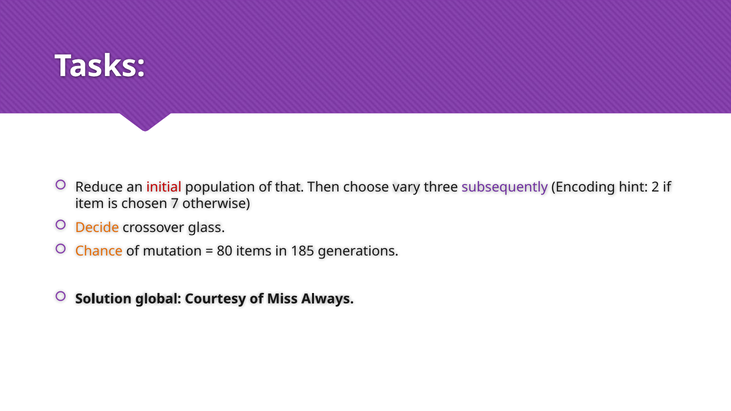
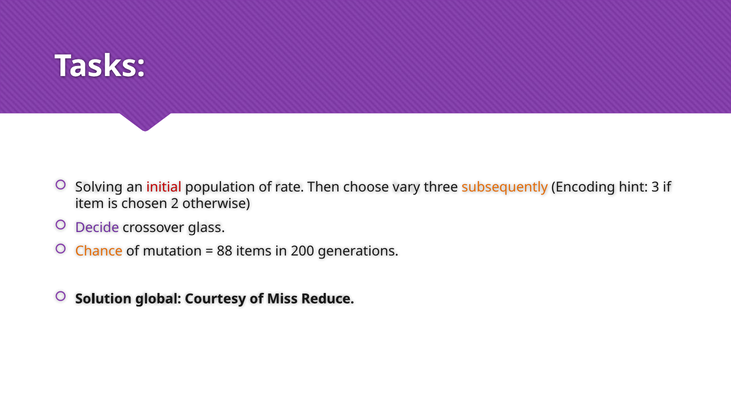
Reduce: Reduce -> Solving
that: that -> rate
subsequently colour: purple -> orange
2: 2 -> 3
7: 7 -> 2
Decide colour: orange -> purple
80: 80 -> 88
185: 185 -> 200
Always: Always -> Reduce
